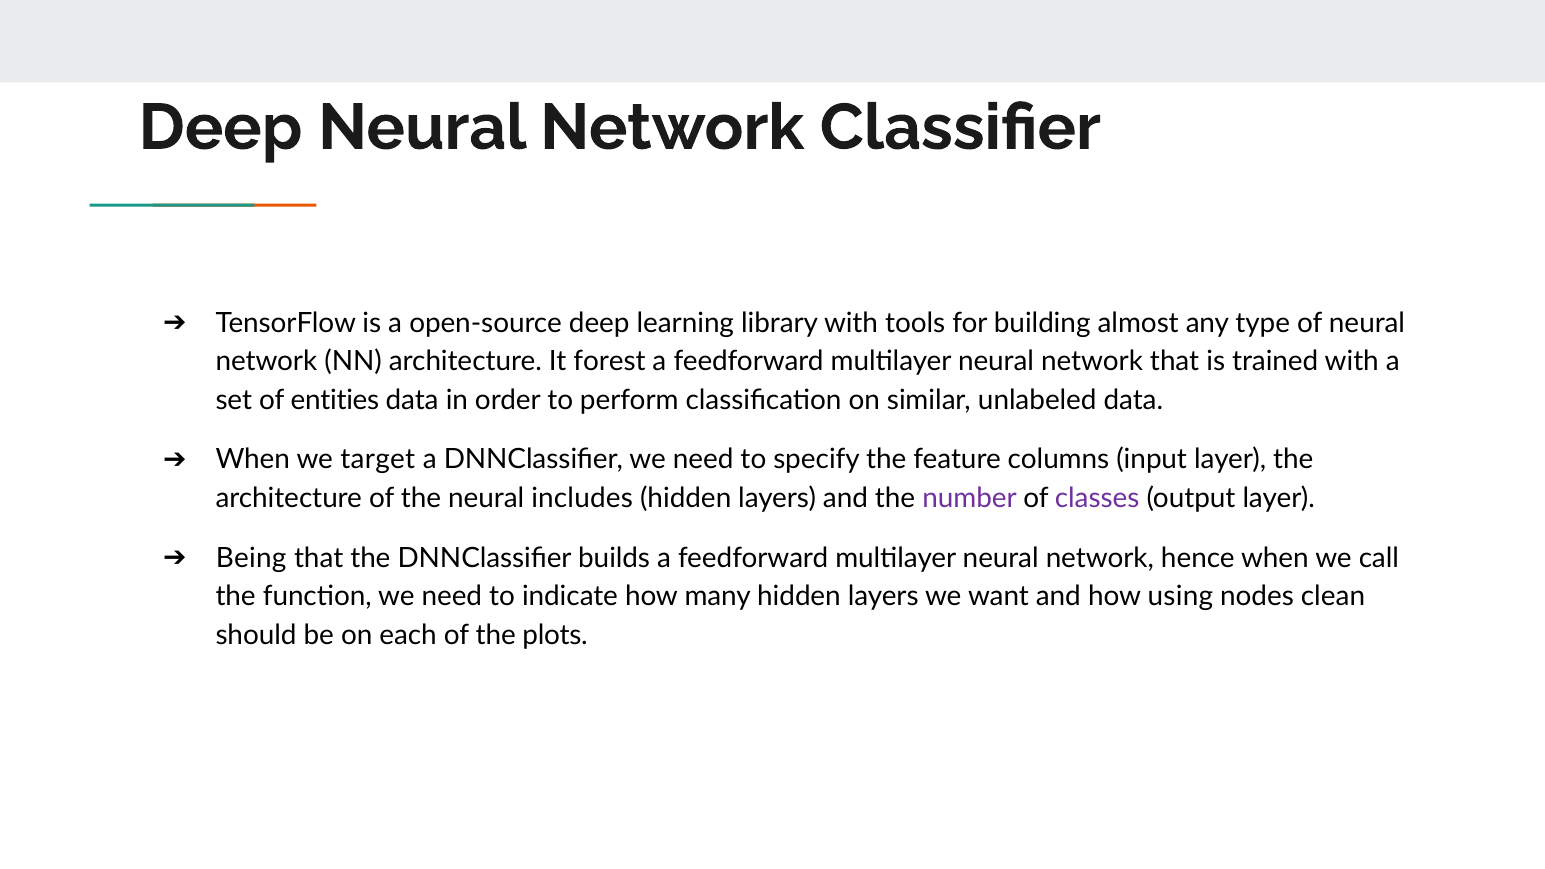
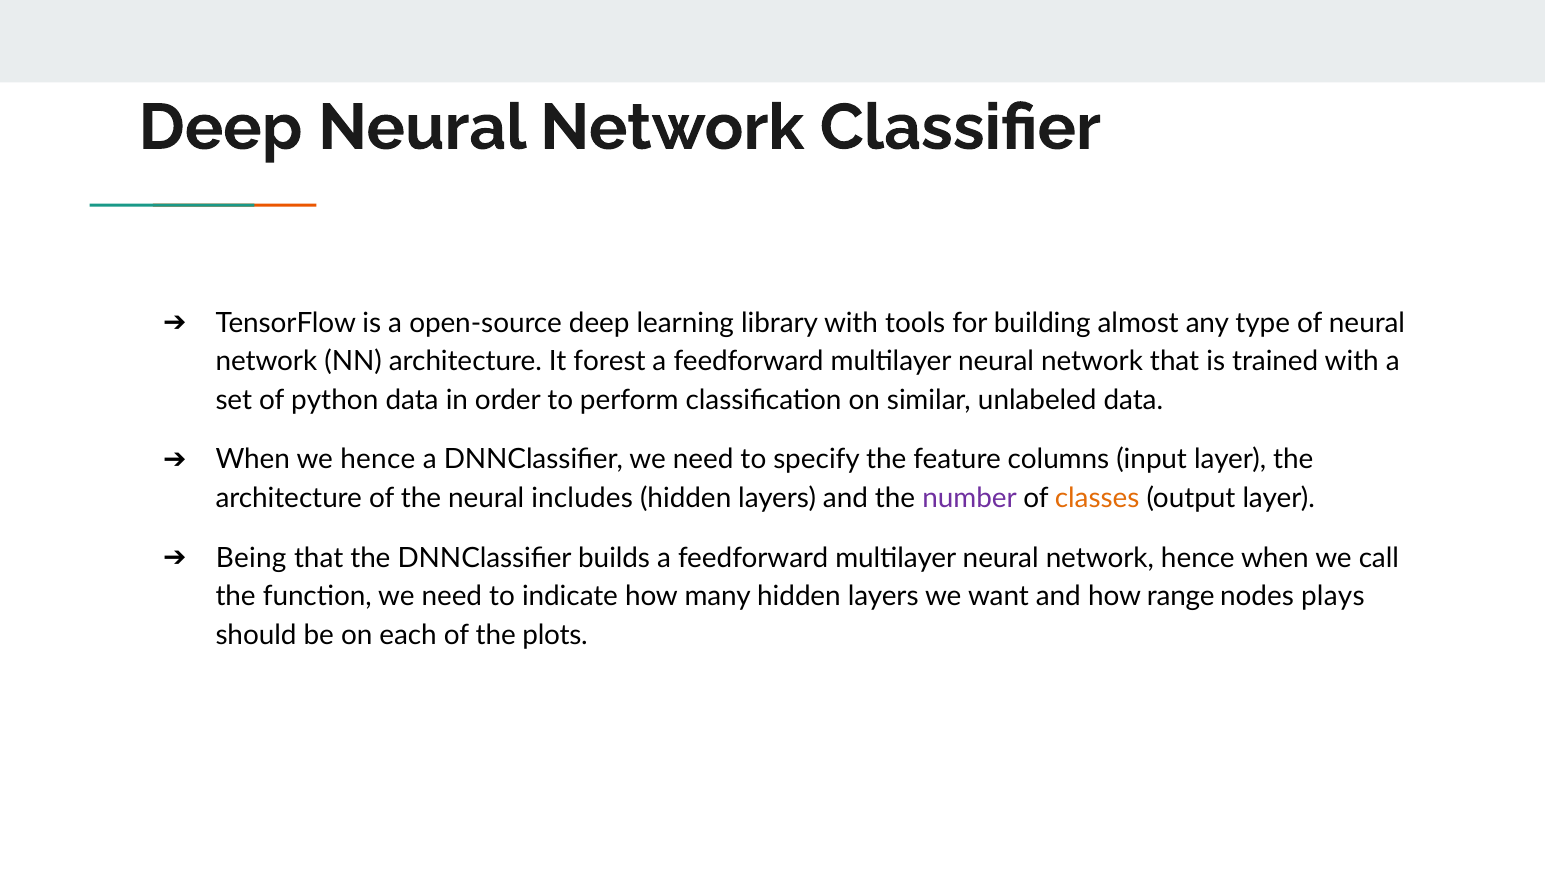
entities: entities -> python
we target: target -> hence
classes colour: purple -> orange
using: using -> range
clean: clean -> plays
